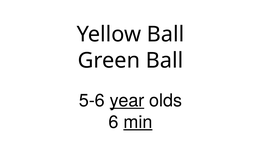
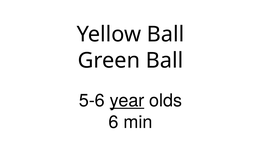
min underline: present -> none
